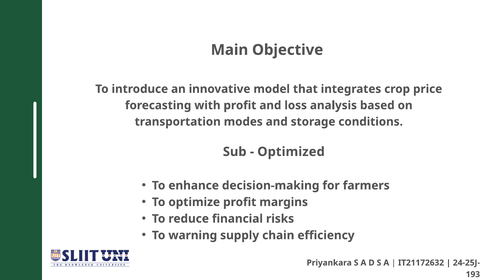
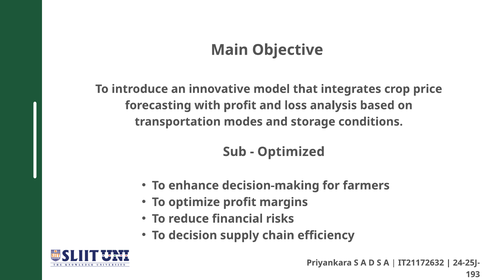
warning: warning -> decision
